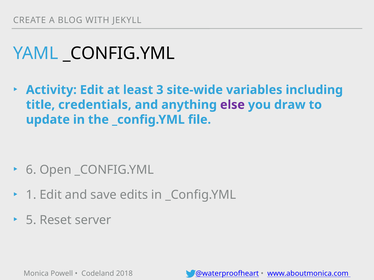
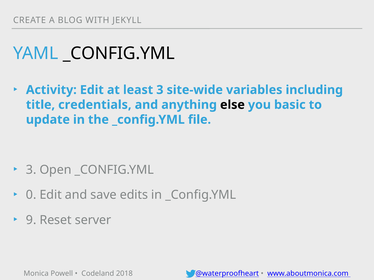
else colour: purple -> black
draw: draw -> basic
6 at (31, 170): 6 -> 3
1: 1 -> 0
5: 5 -> 9
